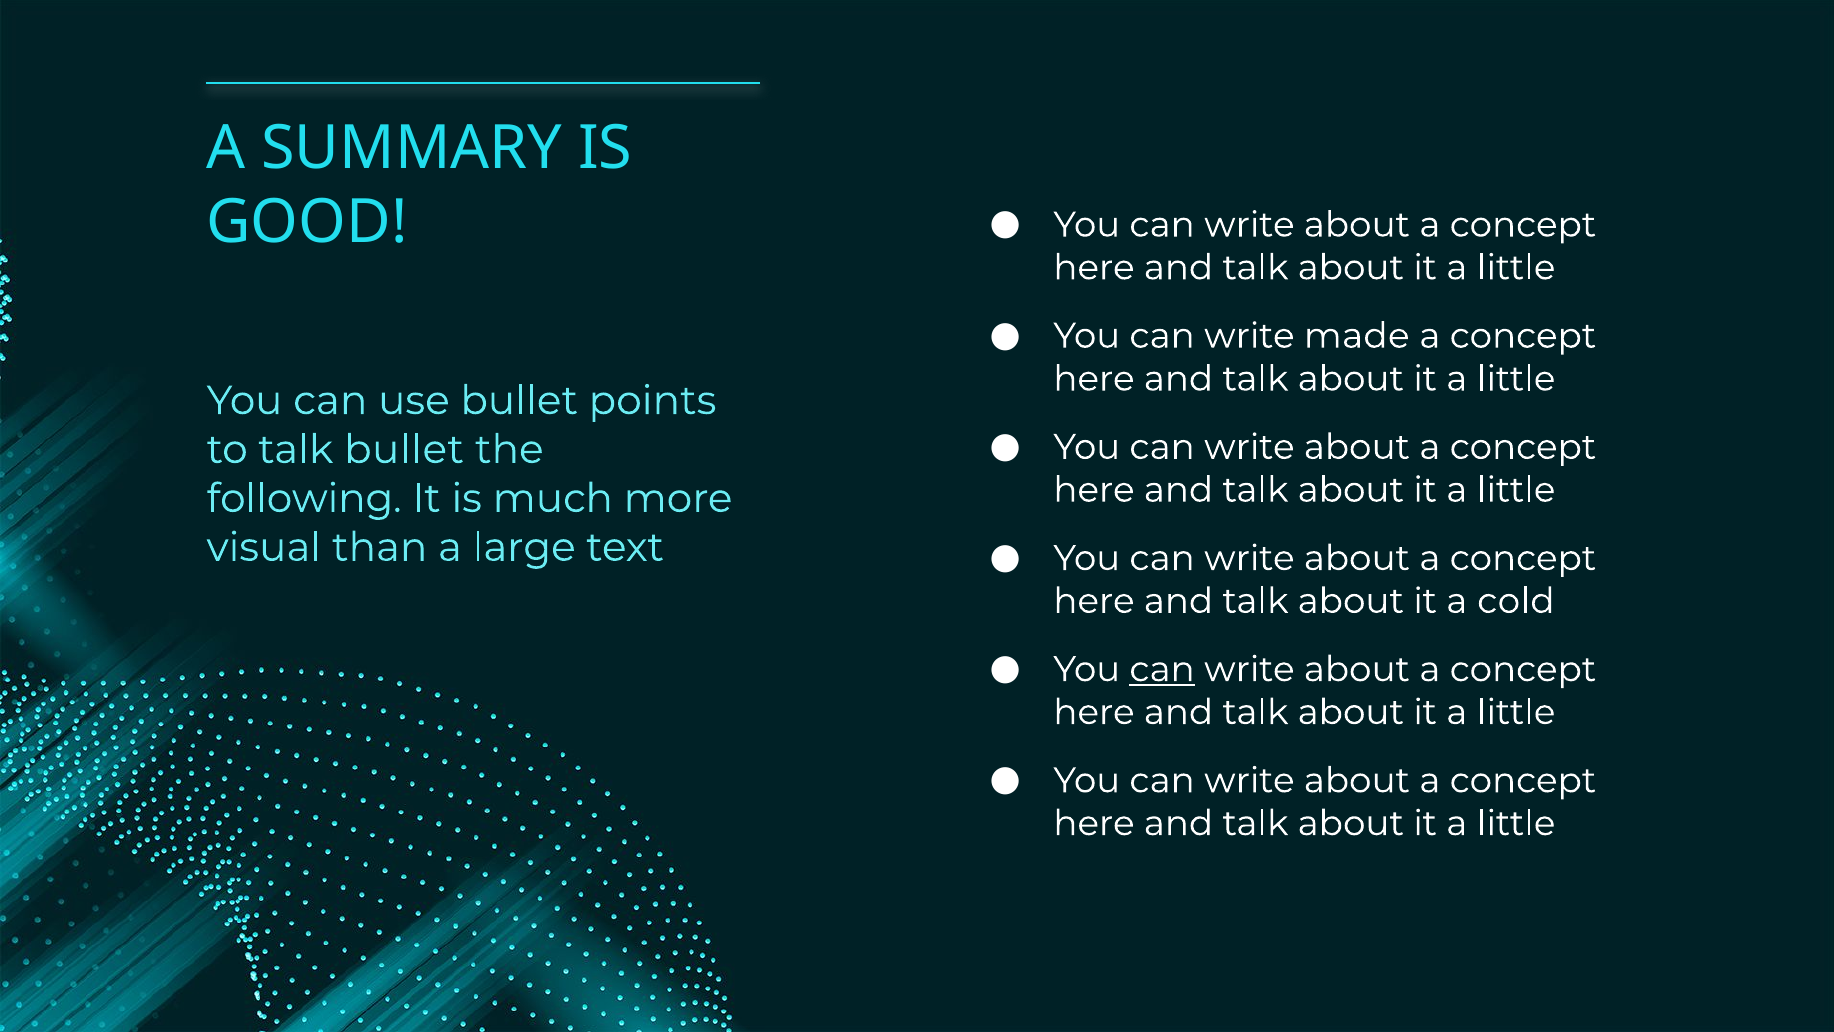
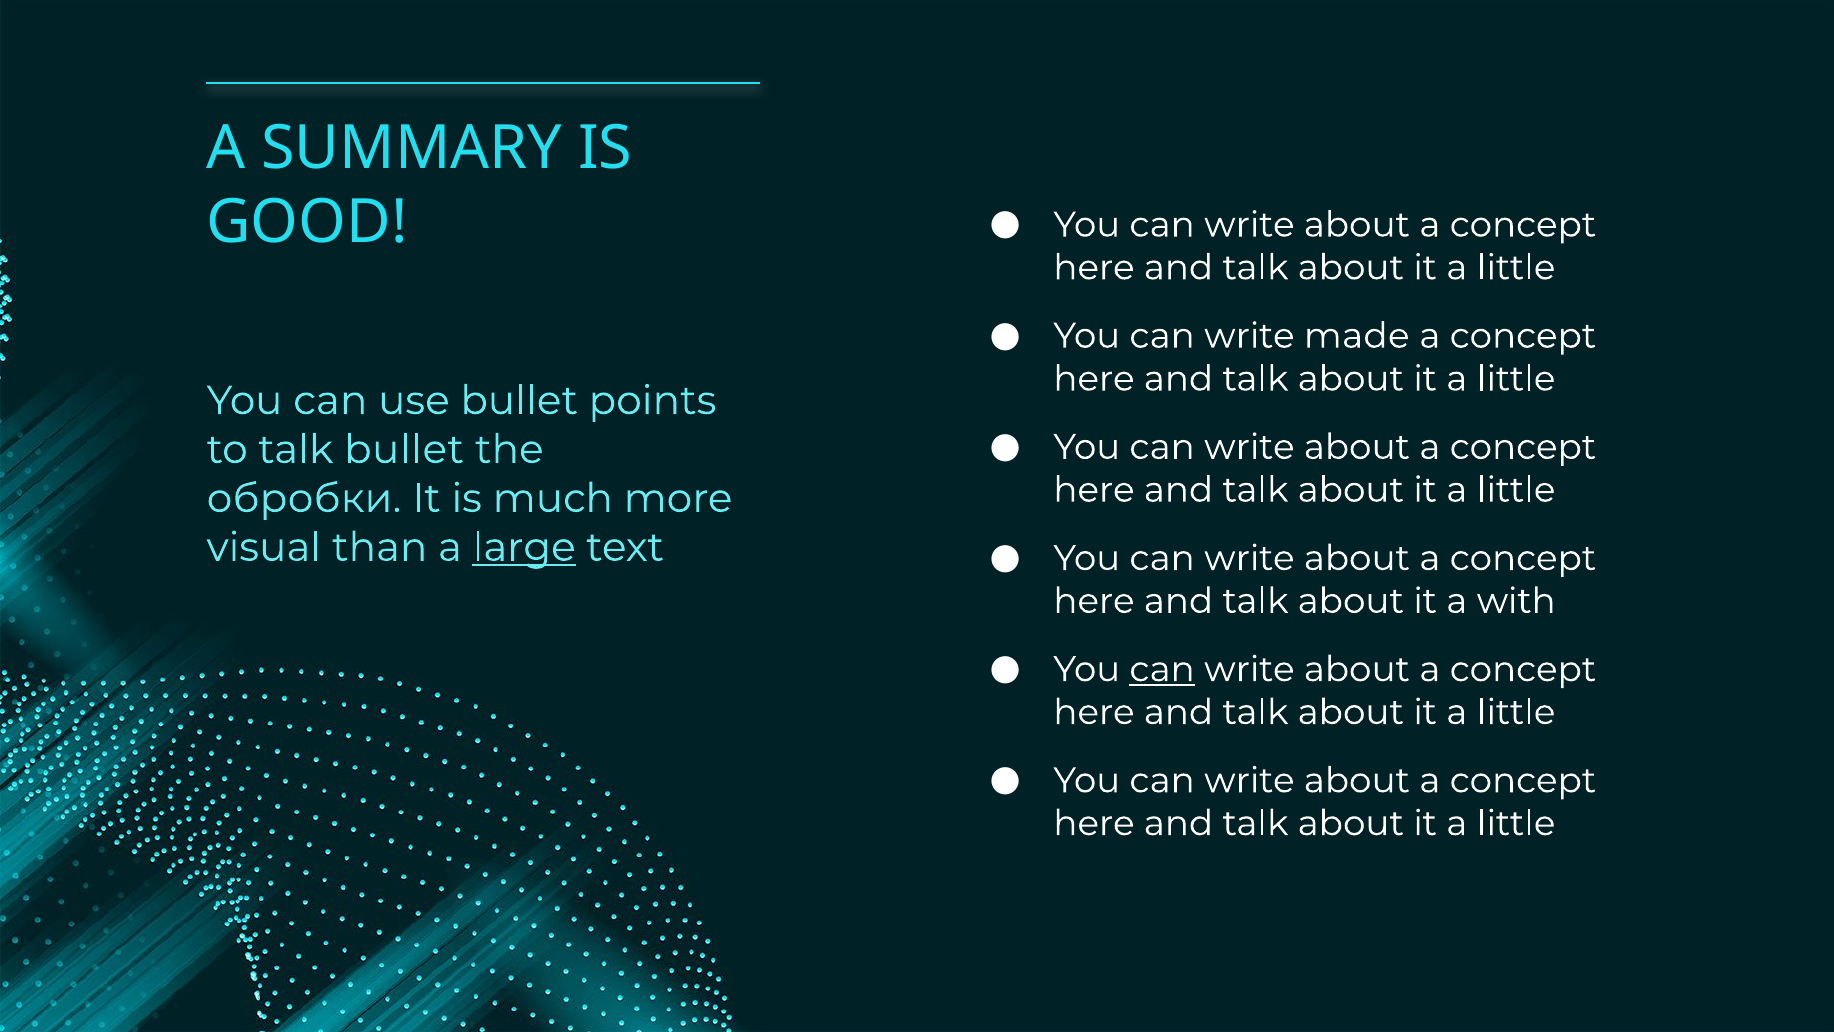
following: following -> обробки
large underline: none -> present
cold: cold -> with
